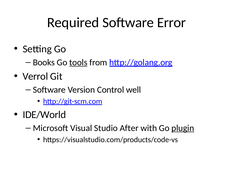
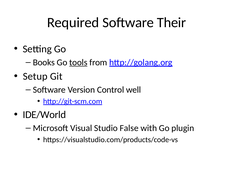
Error: Error -> Their
Verrol: Verrol -> Setup
After: After -> False
plugin underline: present -> none
